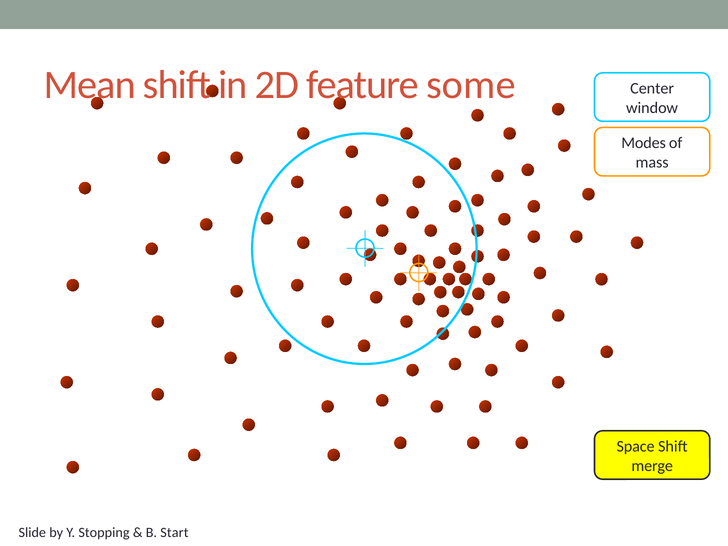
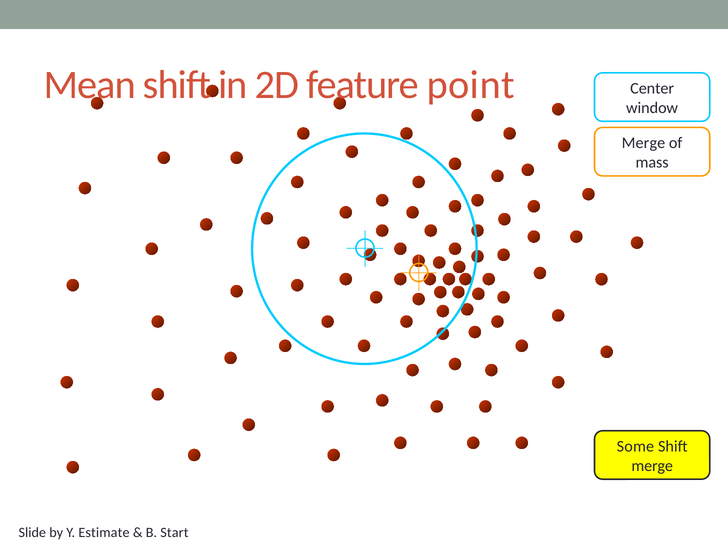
some: some -> point
Modes at (644, 143): Modes -> Merge
Space: Space -> Some
Stopping: Stopping -> Estimate
